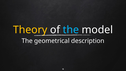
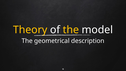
the at (71, 30) colour: light blue -> yellow
